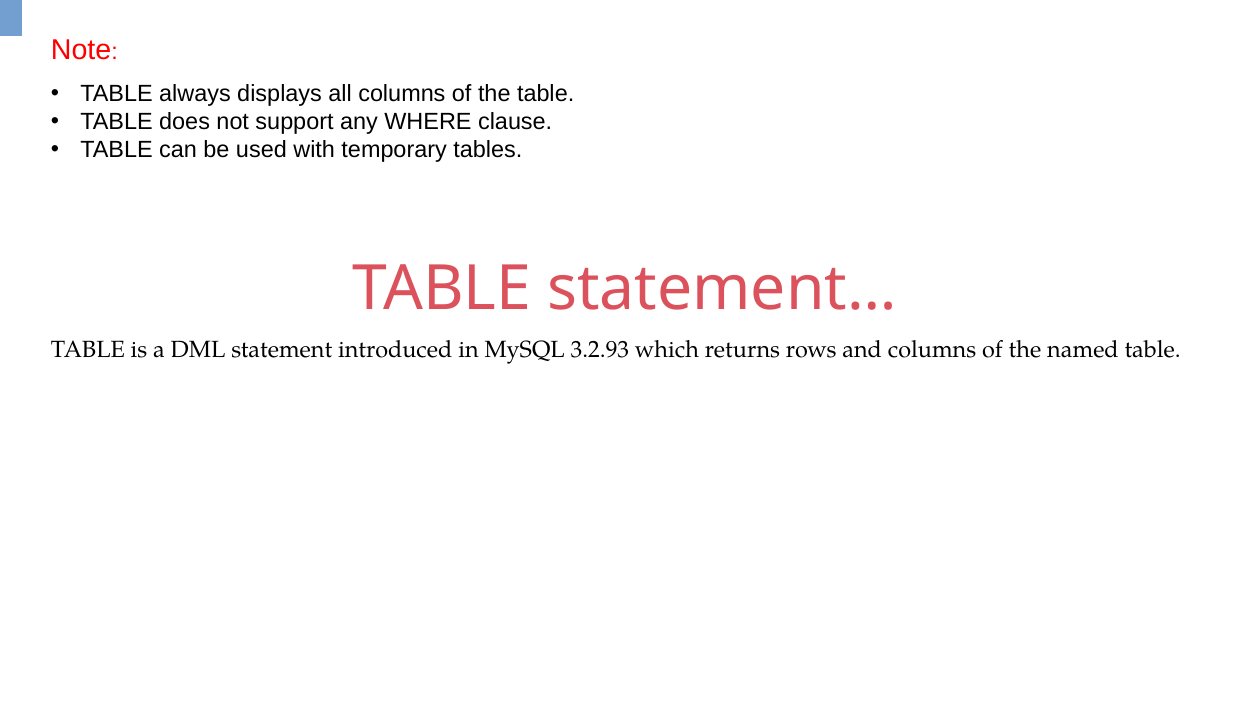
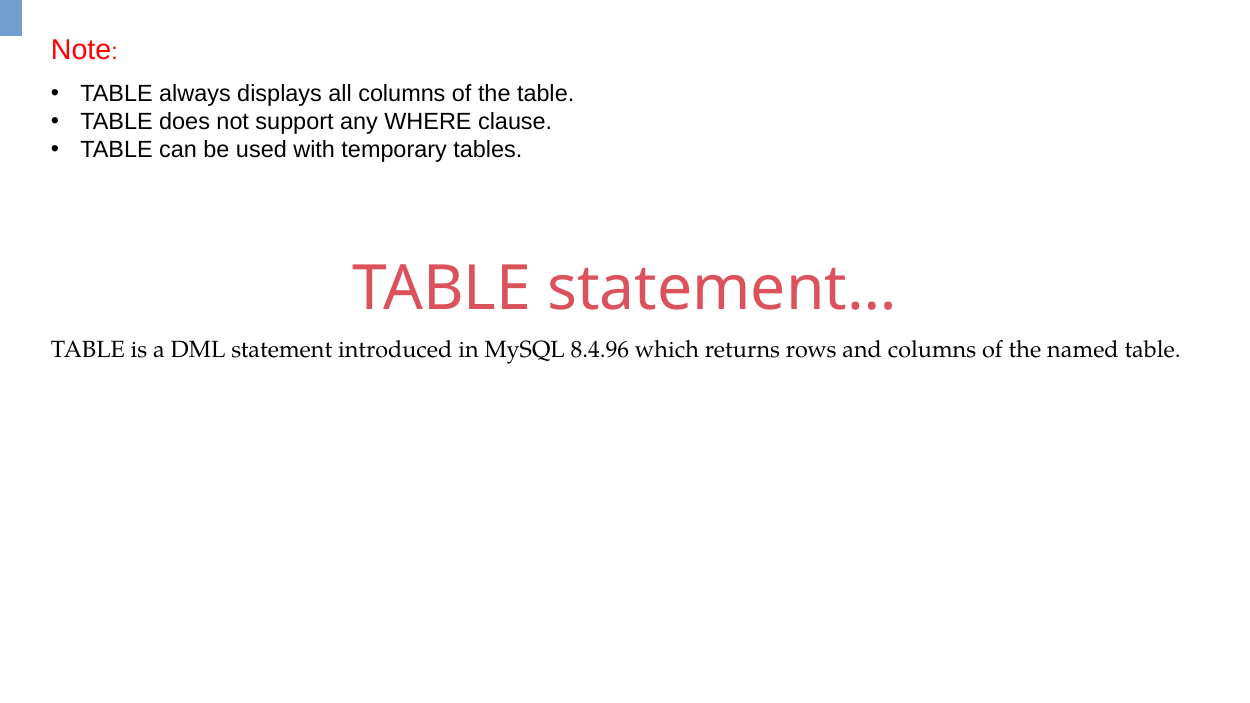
3.2.93: 3.2.93 -> 8.4.96
